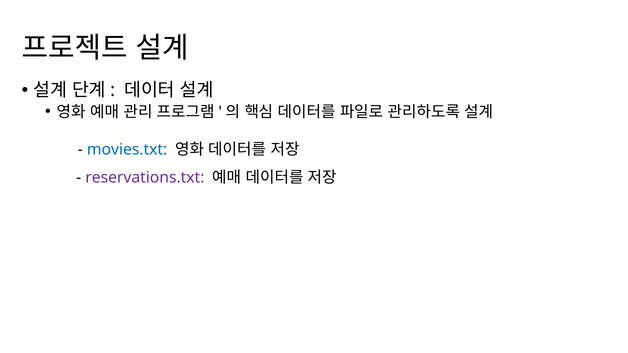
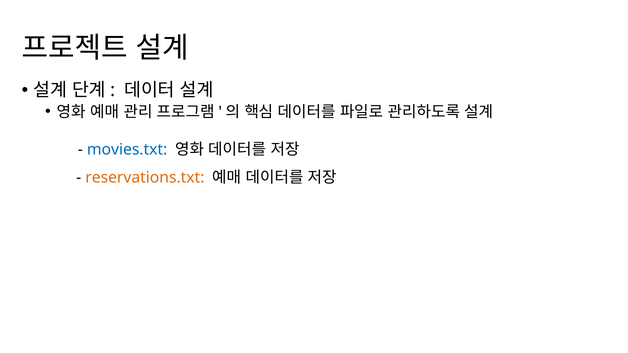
reservations.txt colour: purple -> orange
